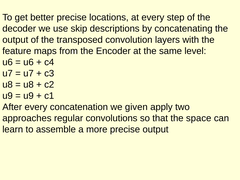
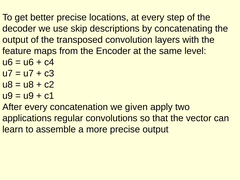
approaches: approaches -> applications
space: space -> vector
